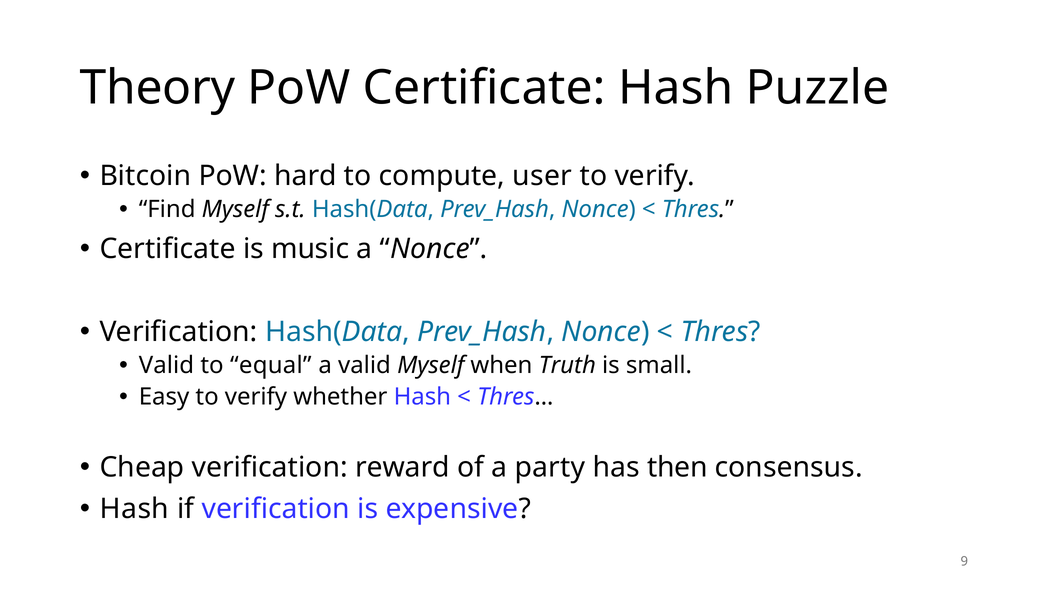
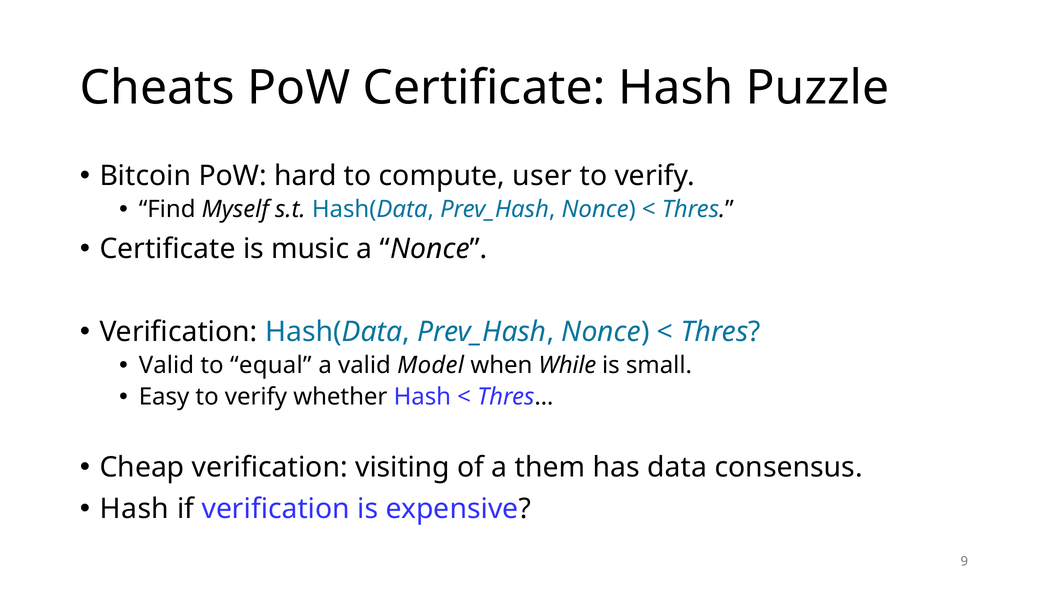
Theory: Theory -> Cheats
valid Myself: Myself -> Model
Truth: Truth -> While
reward: reward -> visiting
party: party -> them
then: then -> data
